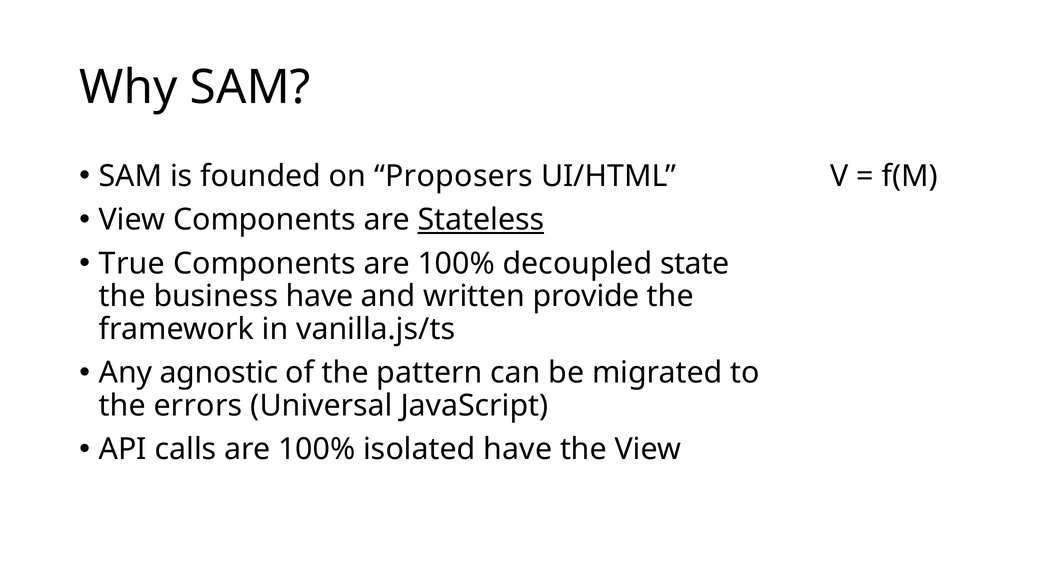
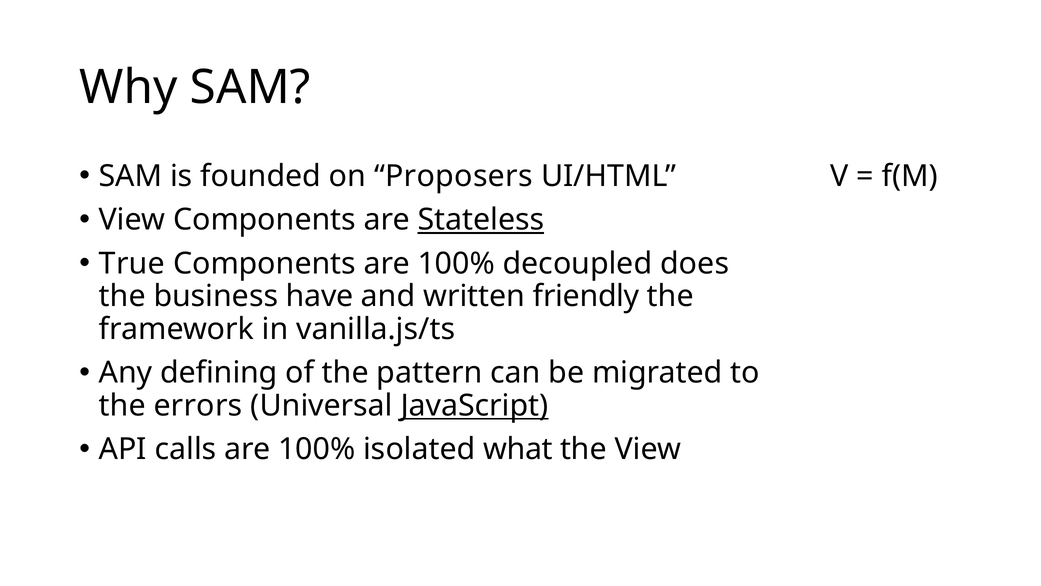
state: state -> does
provide: provide -> friendly
agnostic: agnostic -> defining
JavaScript underline: none -> present
isolated have: have -> what
